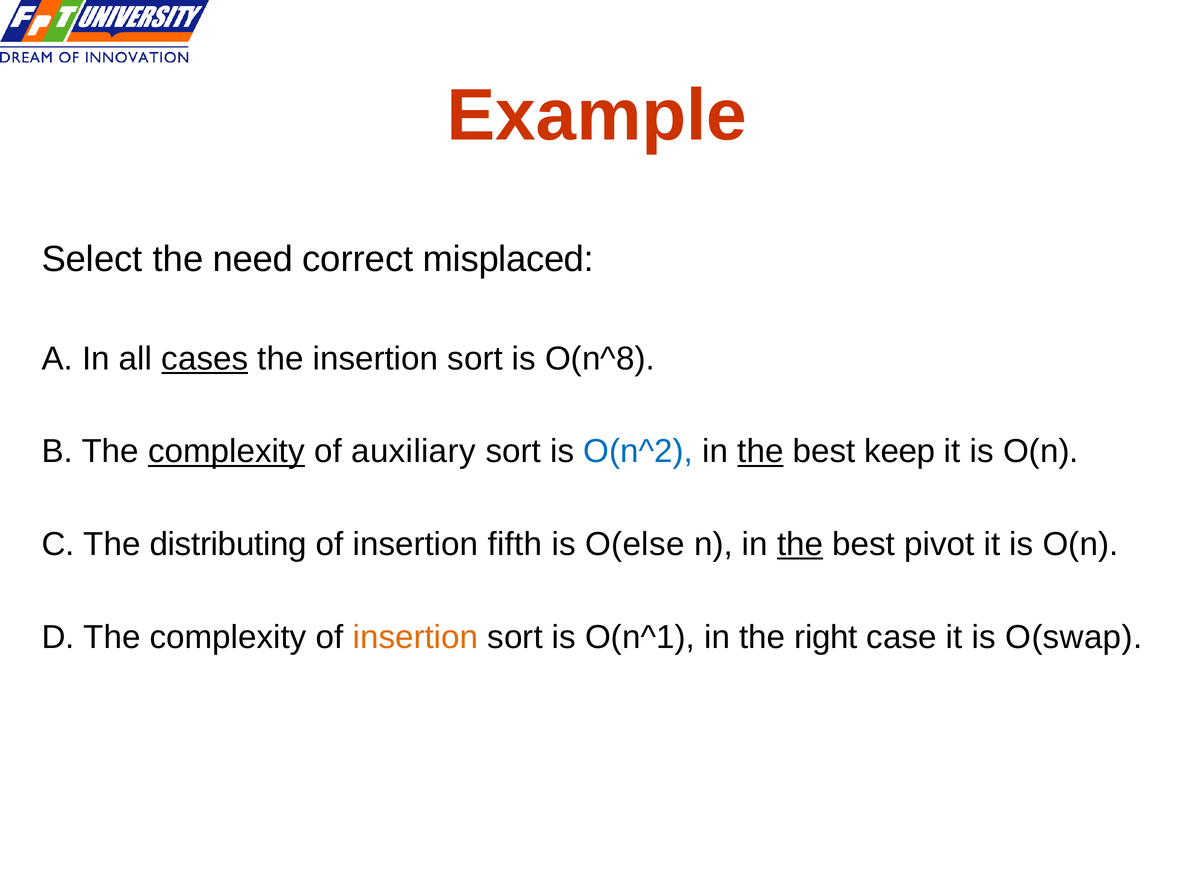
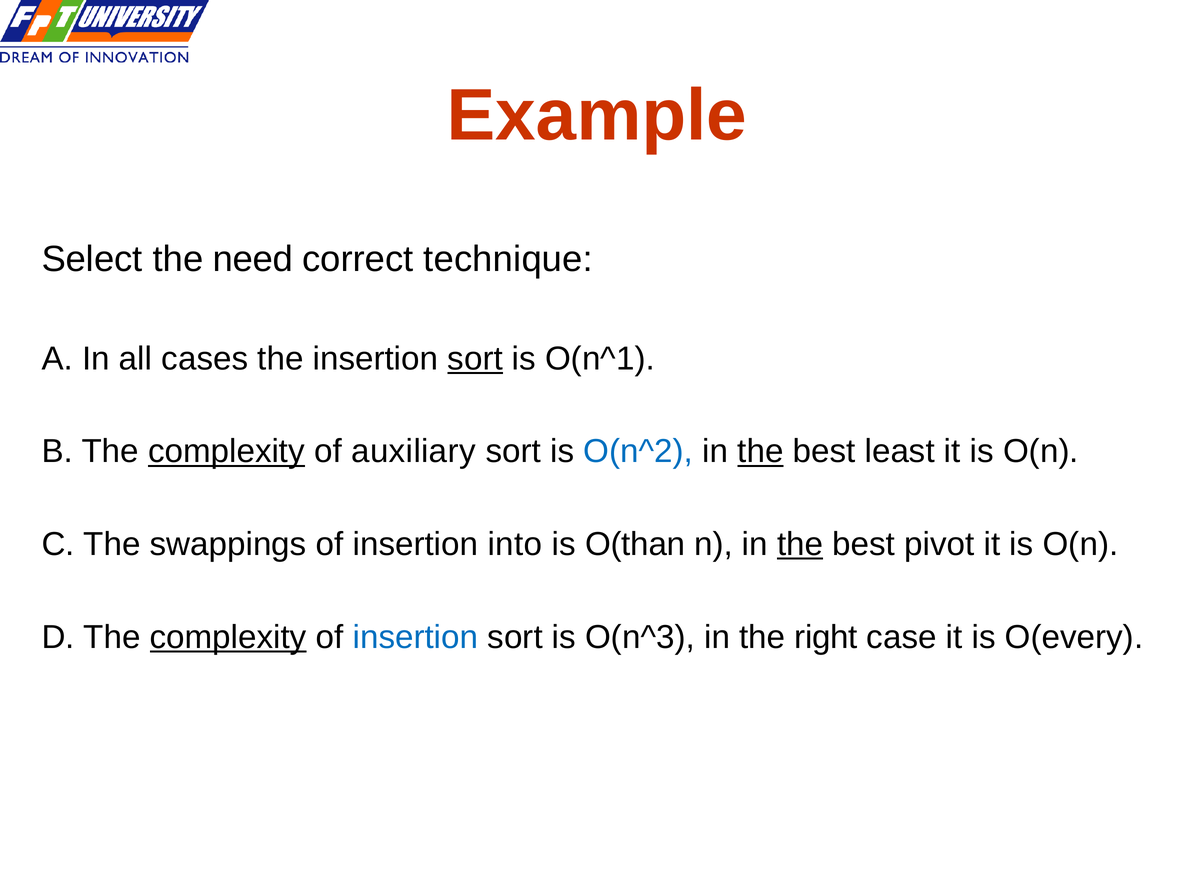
misplaced: misplaced -> technique
cases underline: present -> none
sort at (475, 358) underline: none -> present
O(n^8: O(n^8 -> O(n^1
keep: keep -> least
distributing: distributing -> swappings
fifth: fifth -> into
O(else: O(else -> O(than
complexity at (228, 637) underline: none -> present
insertion at (415, 637) colour: orange -> blue
O(n^1: O(n^1 -> O(n^3
O(swap: O(swap -> O(every
